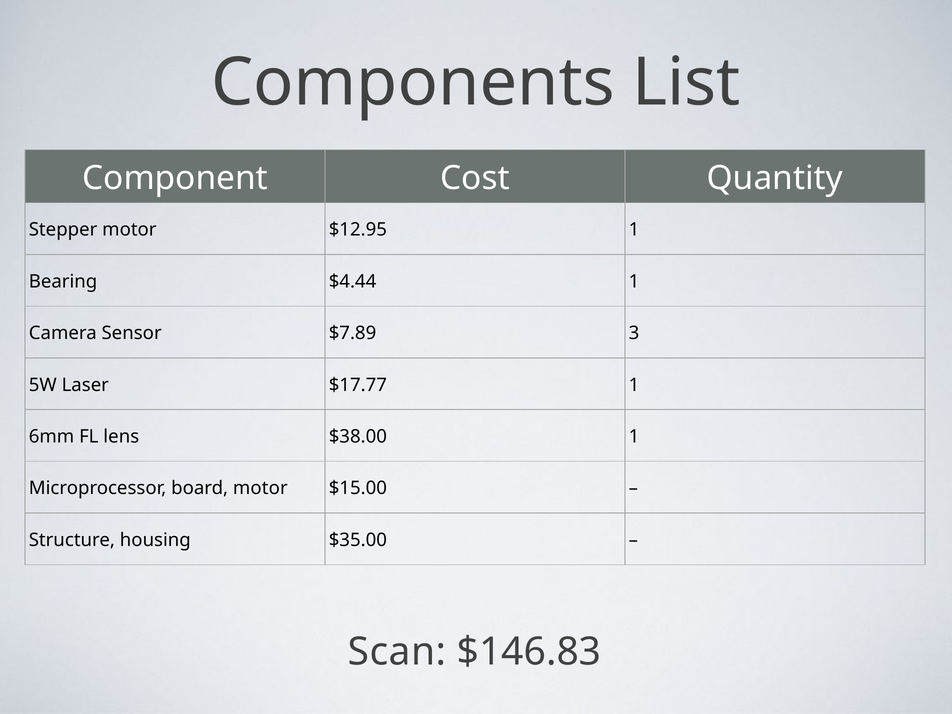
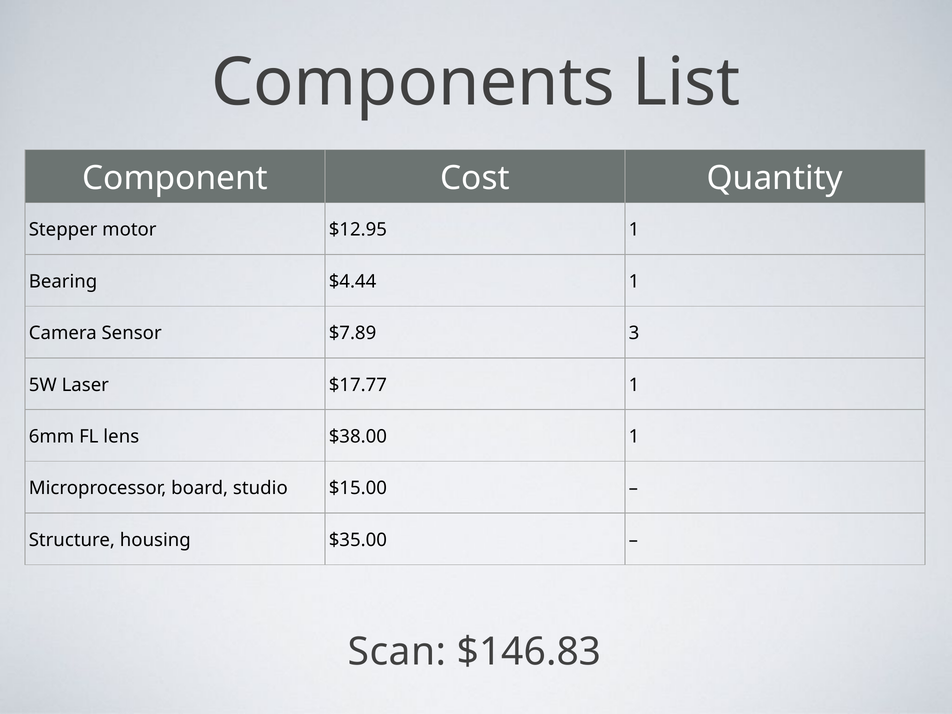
board motor: motor -> studio
